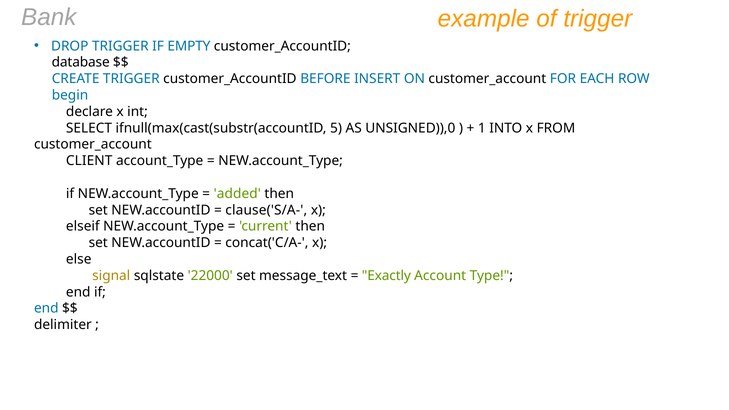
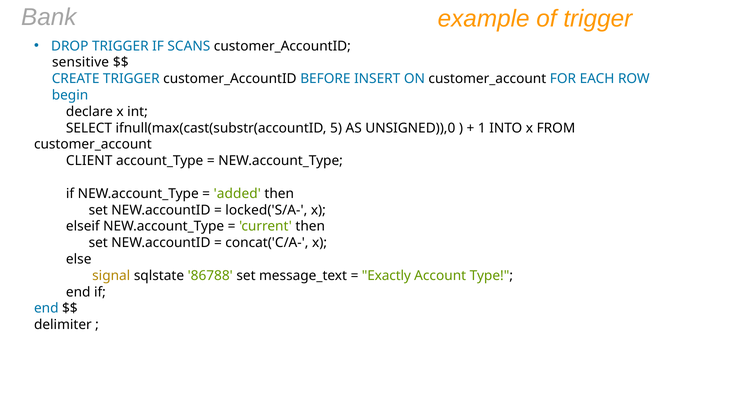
EMPTY: EMPTY -> SCANS
database: database -> sensitive
clause('S/A-: clause('S/A- -> locked('S/A-
22000: 22000 -> 86788
